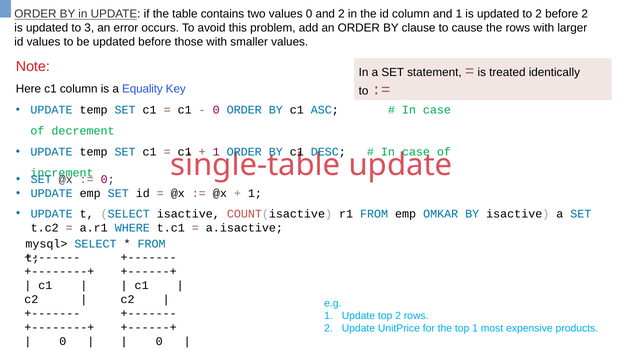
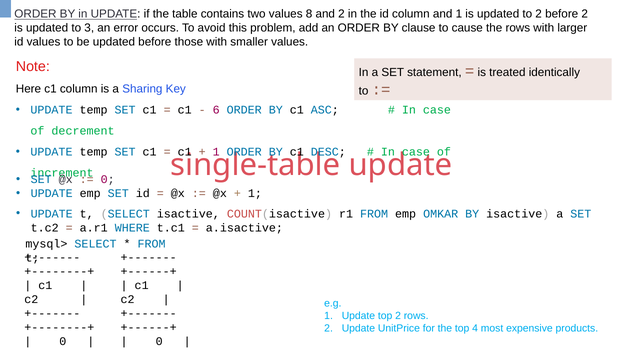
values 0: 0 -> 8
Equality: Equality -> Sharing
0 at (216, 110): 0 -> 6
top 1: 1 -> 4
